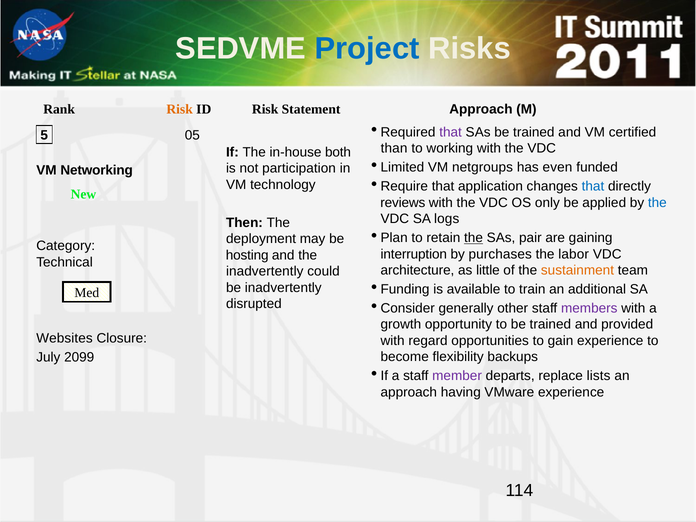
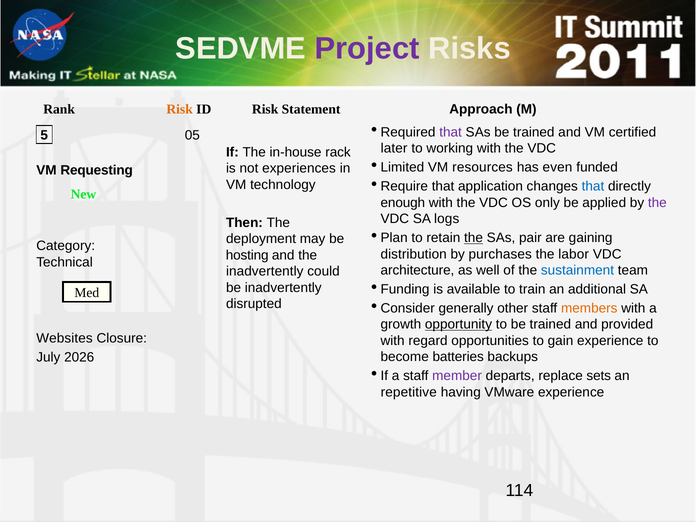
Project colour: blue -> purple
than: than -> later
both: both -> rack
netgroups: netgroups -> resources
participation: participation -> experiences
Networking: Networking -> Requesting
reviews: reviews -> enough
the at (657, 203) colour: blue -> purple
interruption: interruption -> distribution
little: little -> well
sustainment colour: orange -> blue
members colour: purple -> orange
opportunity underline: none -> present
2099: 2099 -> 2026
flexibility: flexibility -> batteries
lists: lists -> sets
approach at (409, 392): approach -> repetitive
